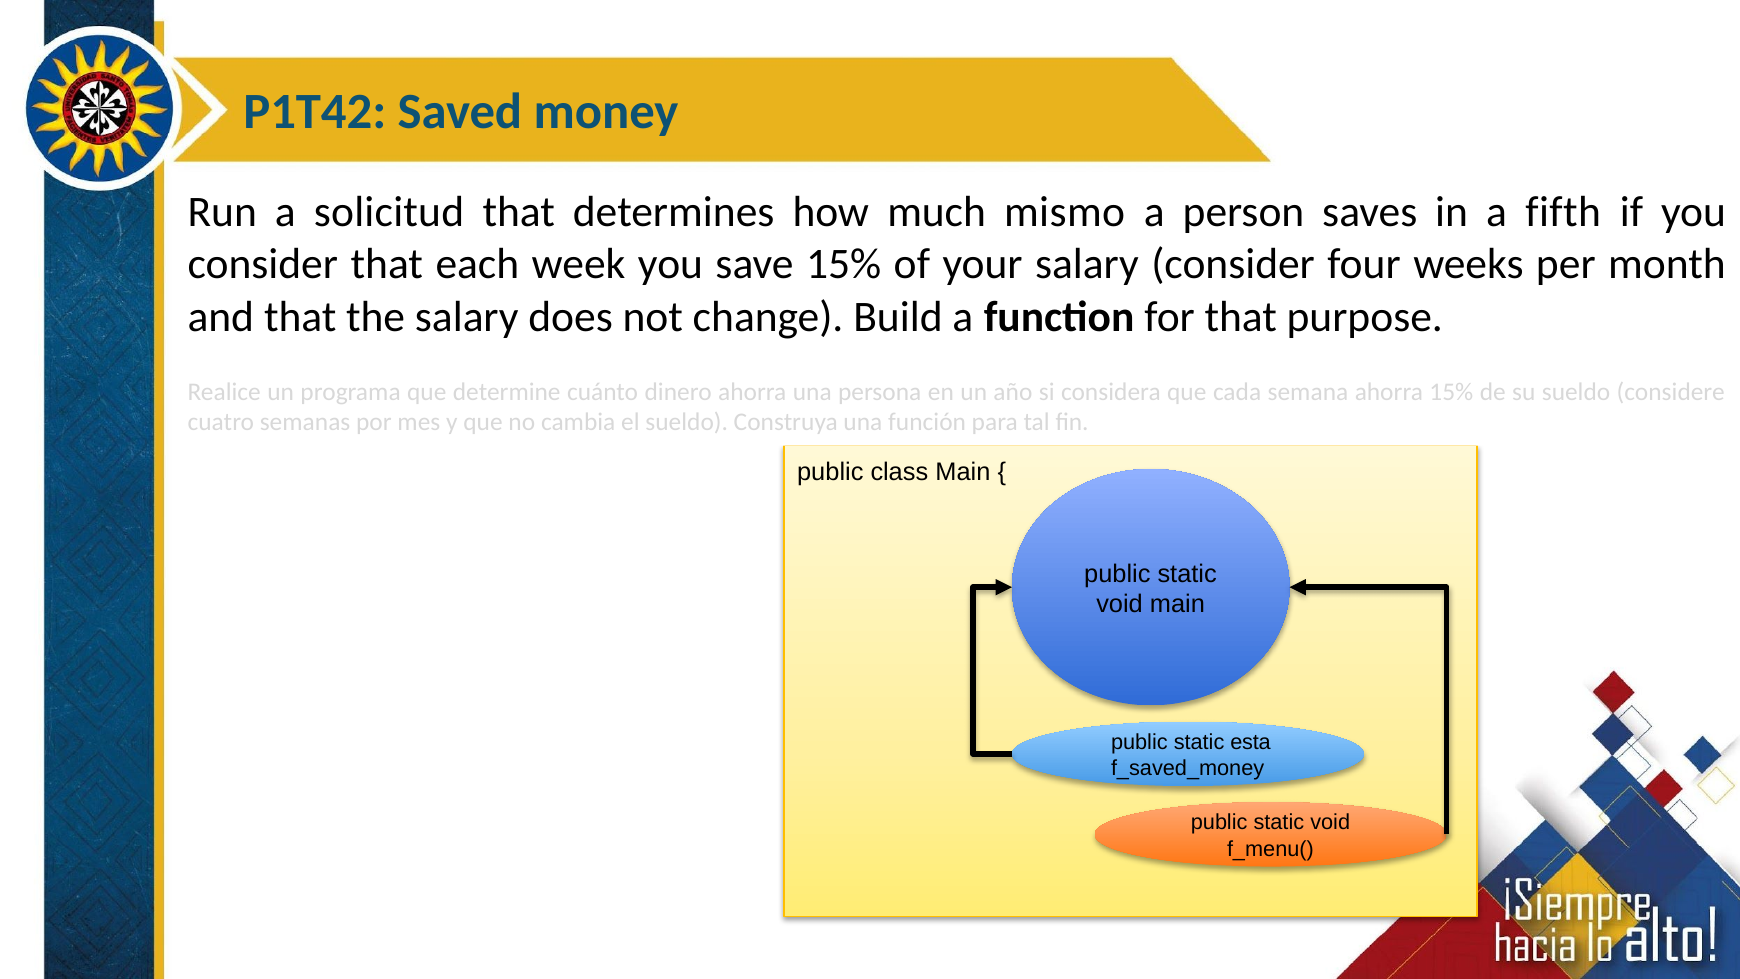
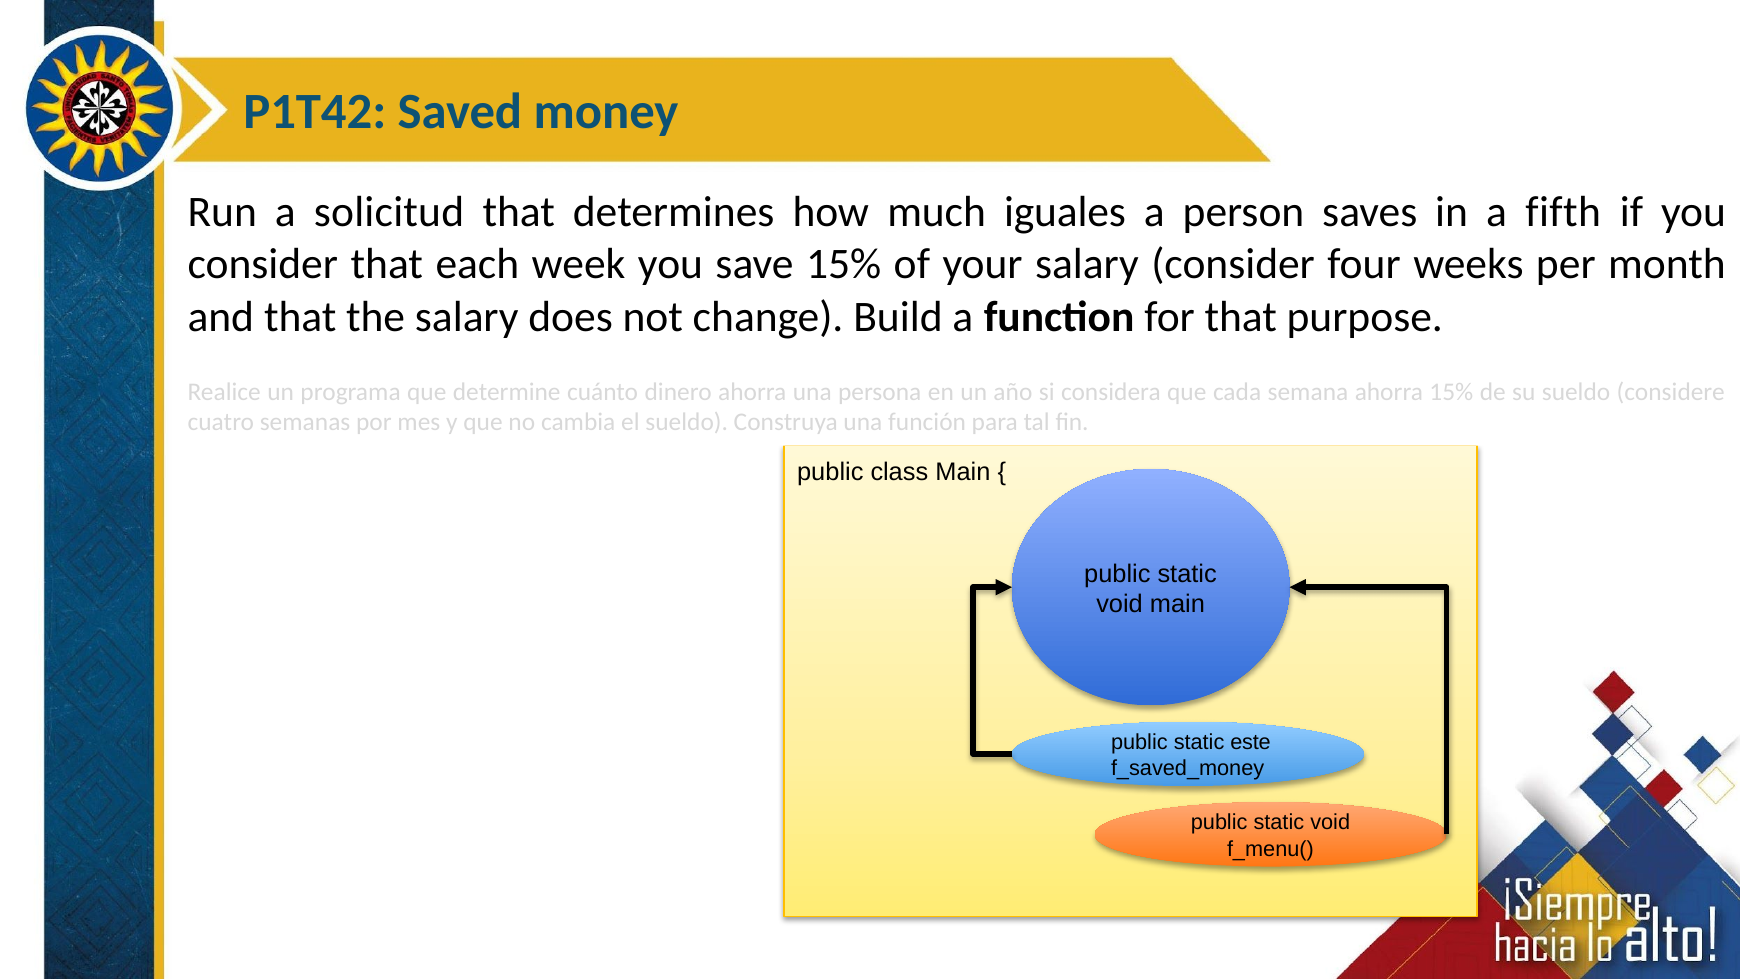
mismo: mismo -> iguales
esta: esta -> este
